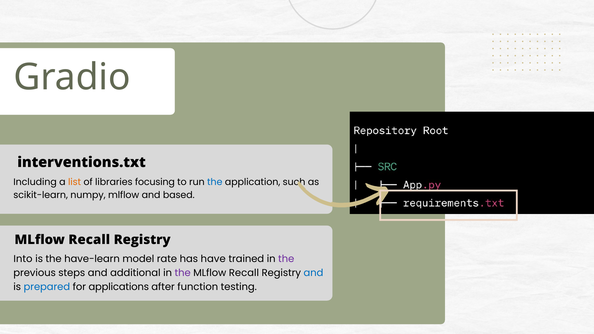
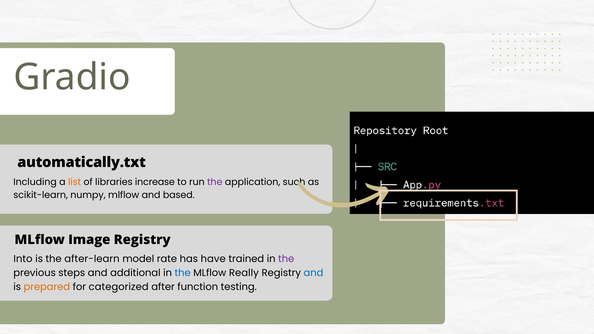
interventions.txt: interventions.txt -> automatically.txt
focusing: focusing -> increase
the at (215, 182) colour: blue -> purple
Recall at (89, 240): Recall -> Image
have-learn: have-learn -> after-learn
the at (183, 273) colour: purple -> blue
Recall at (244, 273): Recall -> Really
prepared colour: blue -> orange
applications: applications -> categorized
